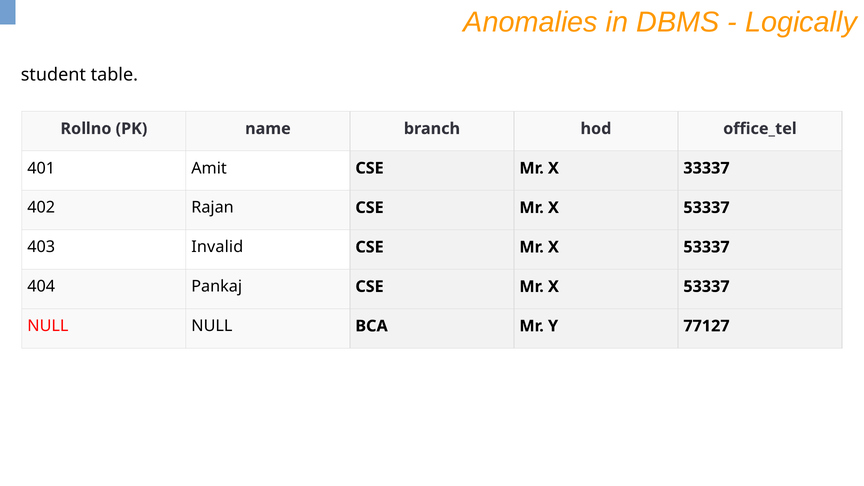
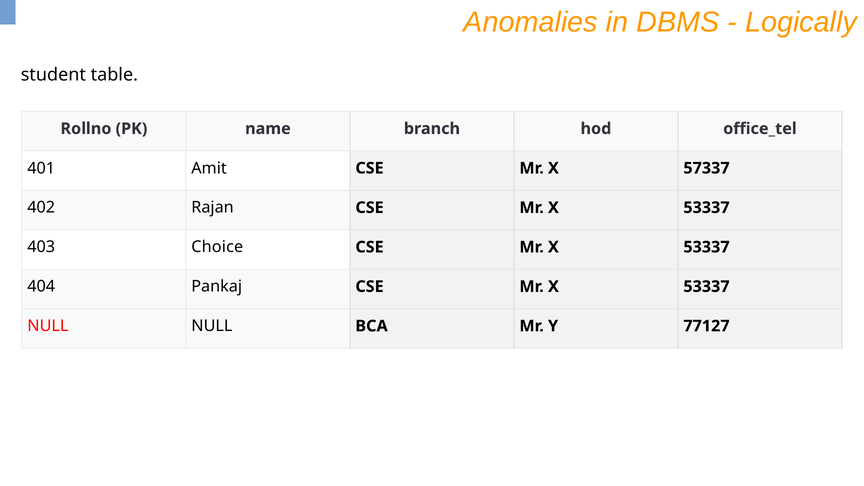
33337: 33337 -> 57337
Invalid: Invalid -> Choice
